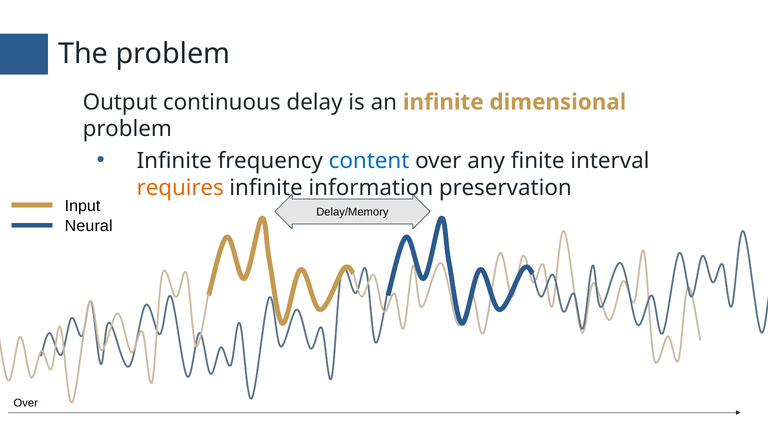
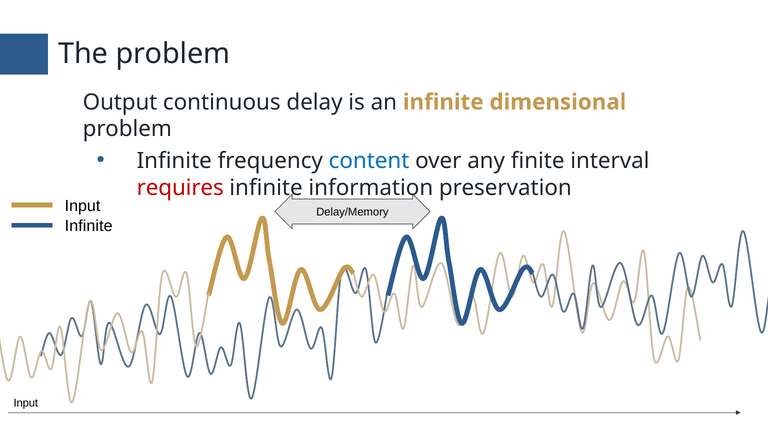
requires colour: orange -> red
Neural at (89, 226): Neural -> Infinite
Over at (26, 403): Over -> Input
